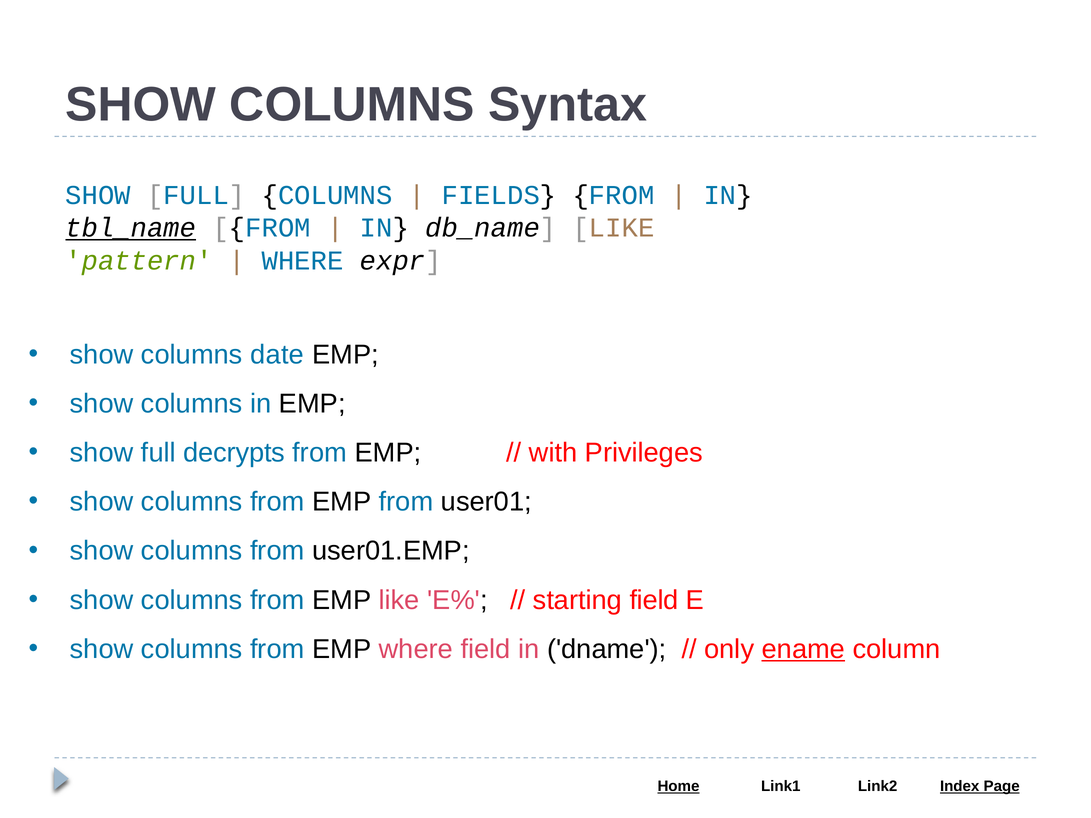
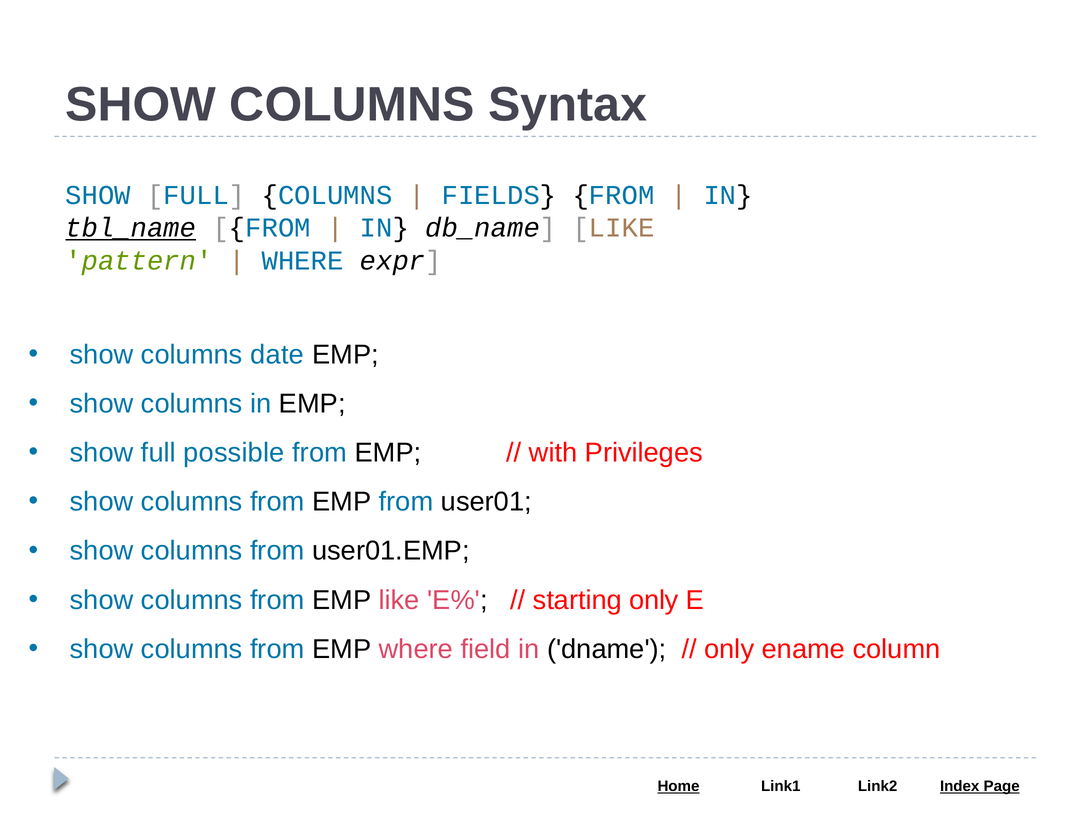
decrypts: decrypts -> possible
starting field: field -> only
ename underline: present -> none
